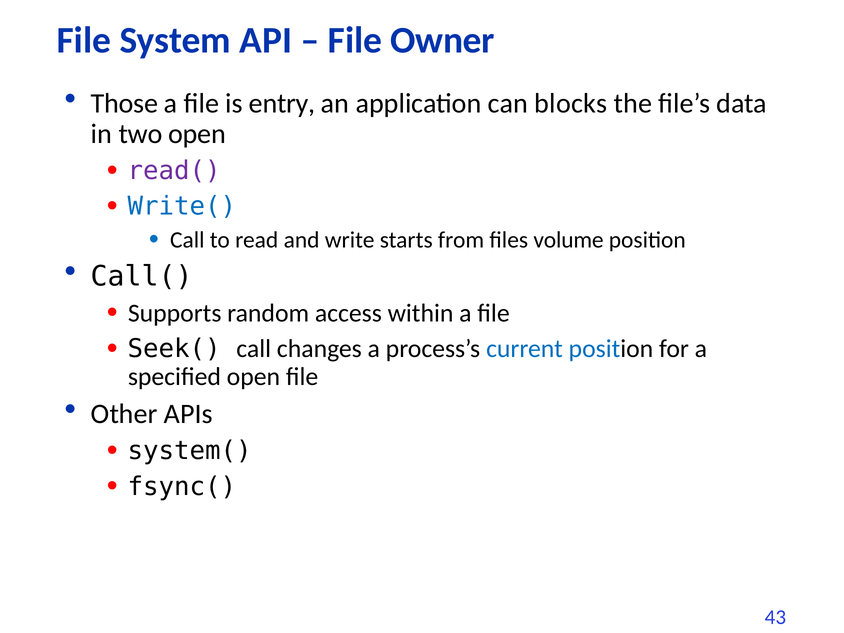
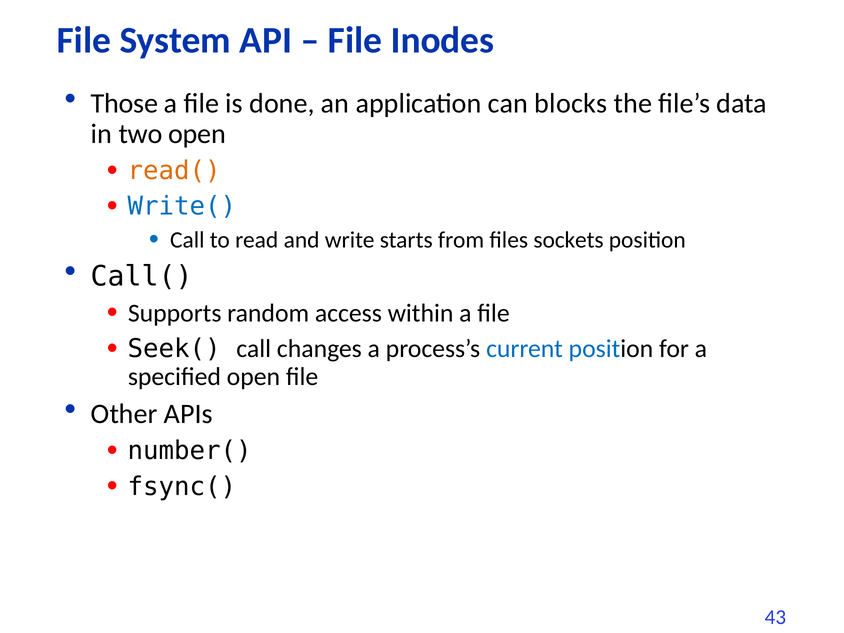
Owner: Owner -> Inodes
entry: entry -> done
read( colour: purple -> orange
volume: volume -> sockets
system(: system( -> number(
